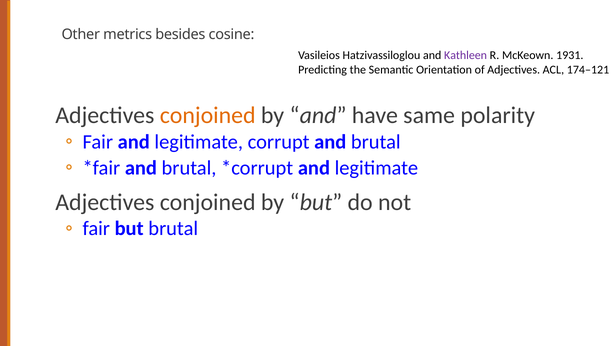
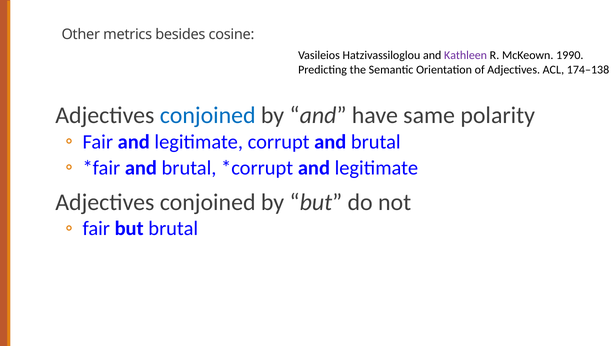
1931: 1931 -> 1990
174–121: 174–121 -> 174–138
conjoined at (208, 115) colour: orange -> blue
